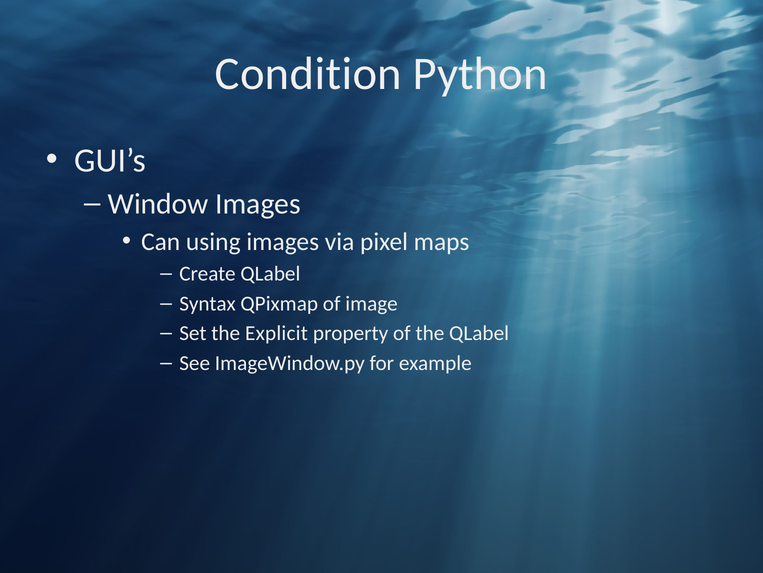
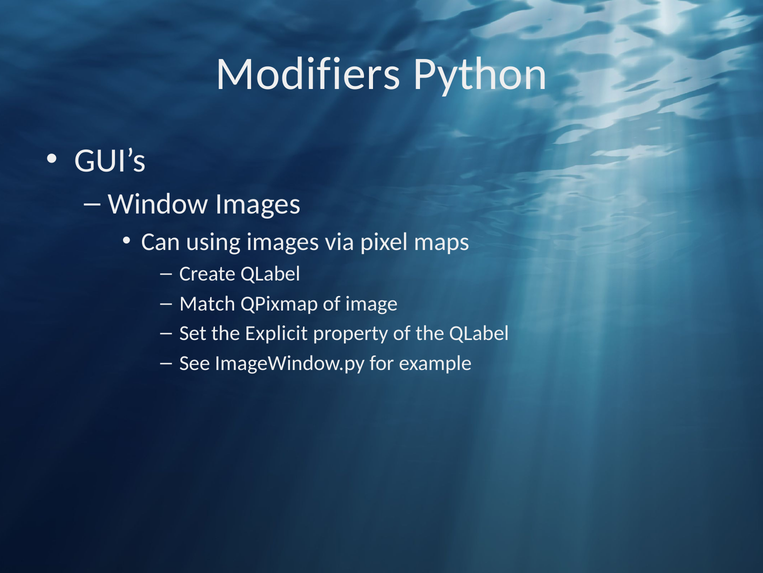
Condition: Condition -> Modifiers
Syntax: Syntax -> Match
